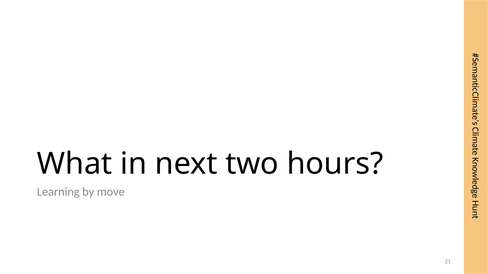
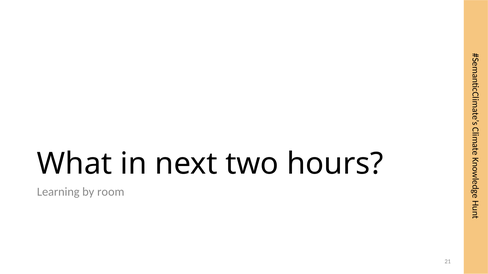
move: move -> room
